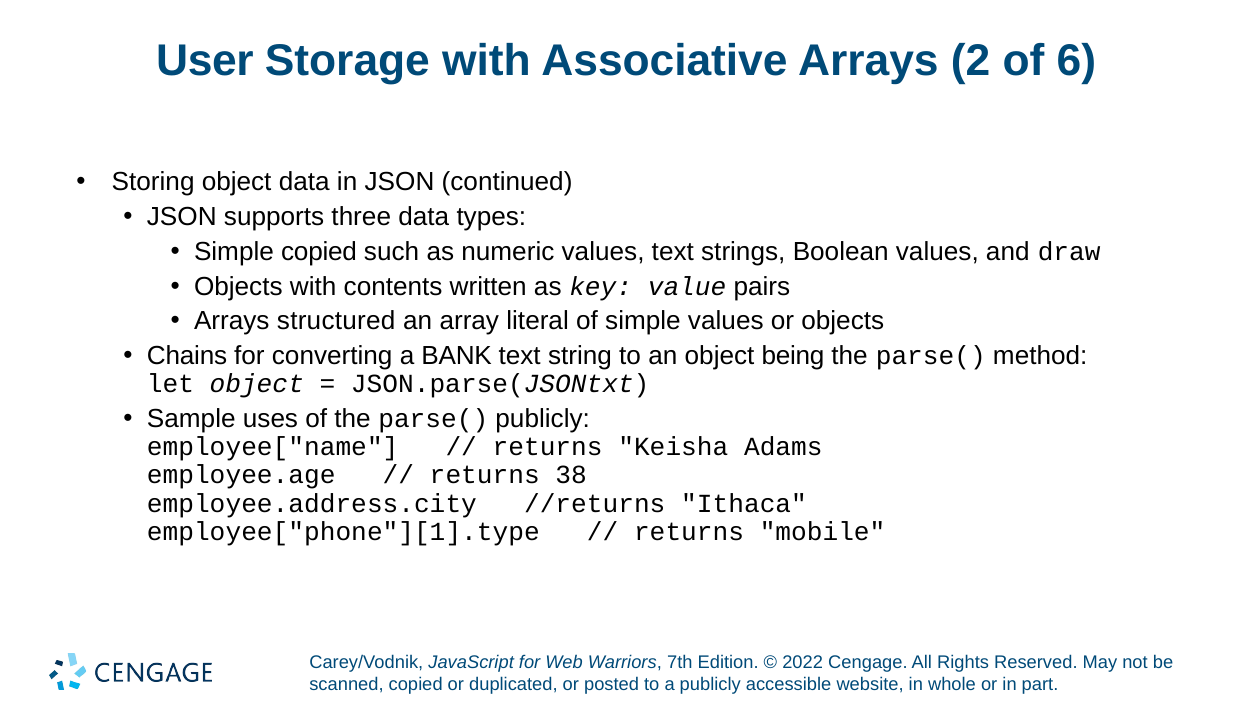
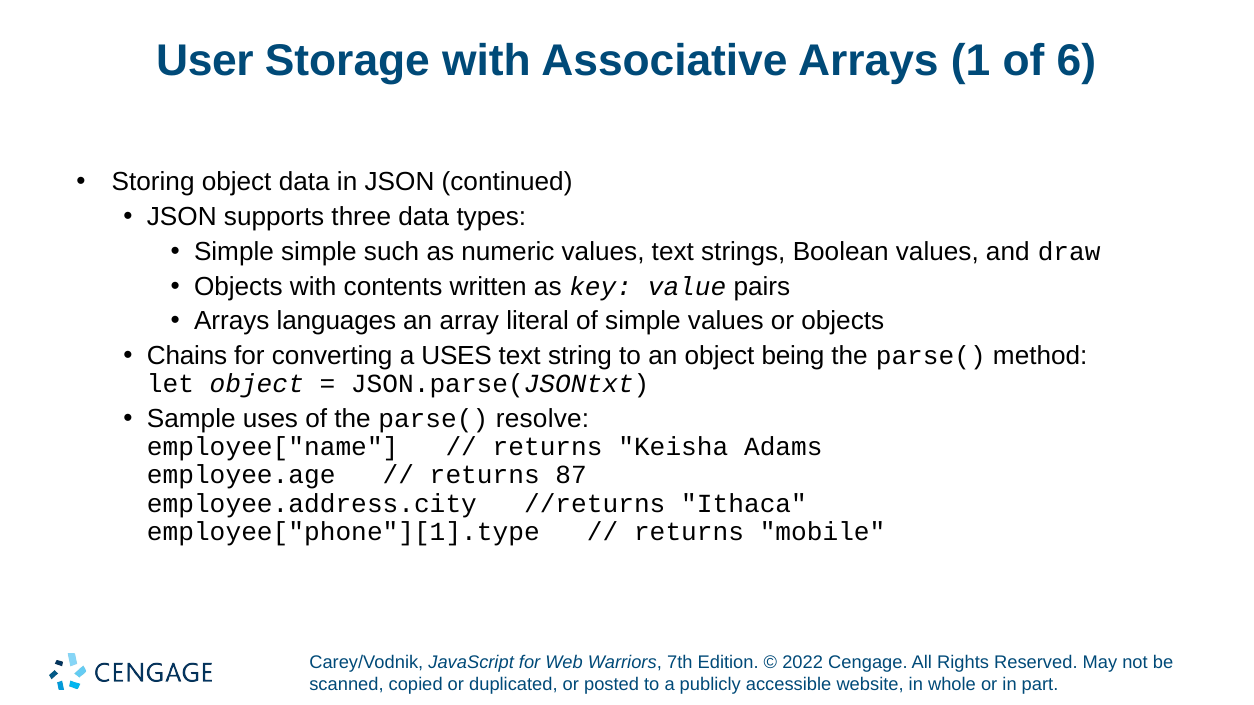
2: 2 -> 1
Simple copied: copied -> simple
structured: structured -> languages
a BANK: BANK -> USES
parse( publicly: publicly -> resolve
38: 38 -> 87
